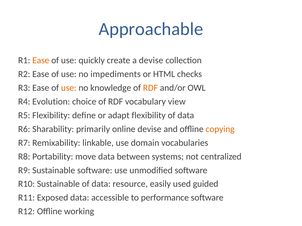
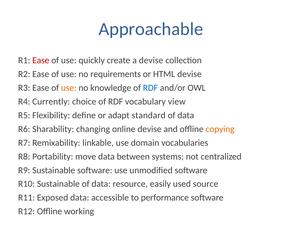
Ease at (41, 61) colour: orange -> red
impediments: impediments -> requirements
HTML checks: checks -> devise
RDF at (150, 88) colour: orange -> blue
Evolution: Evolution -> Currently
adapt flexibility: flexibility -> standard
primarily: primarily -> changing
guided: guided -> source
